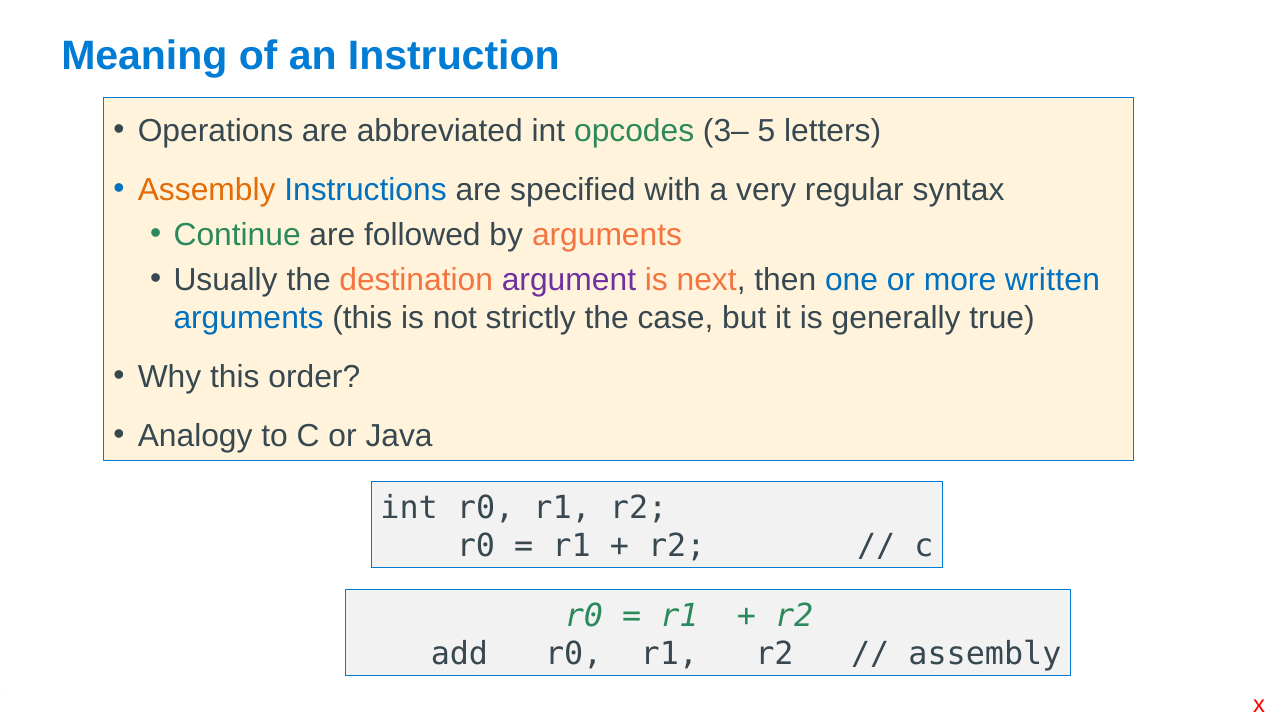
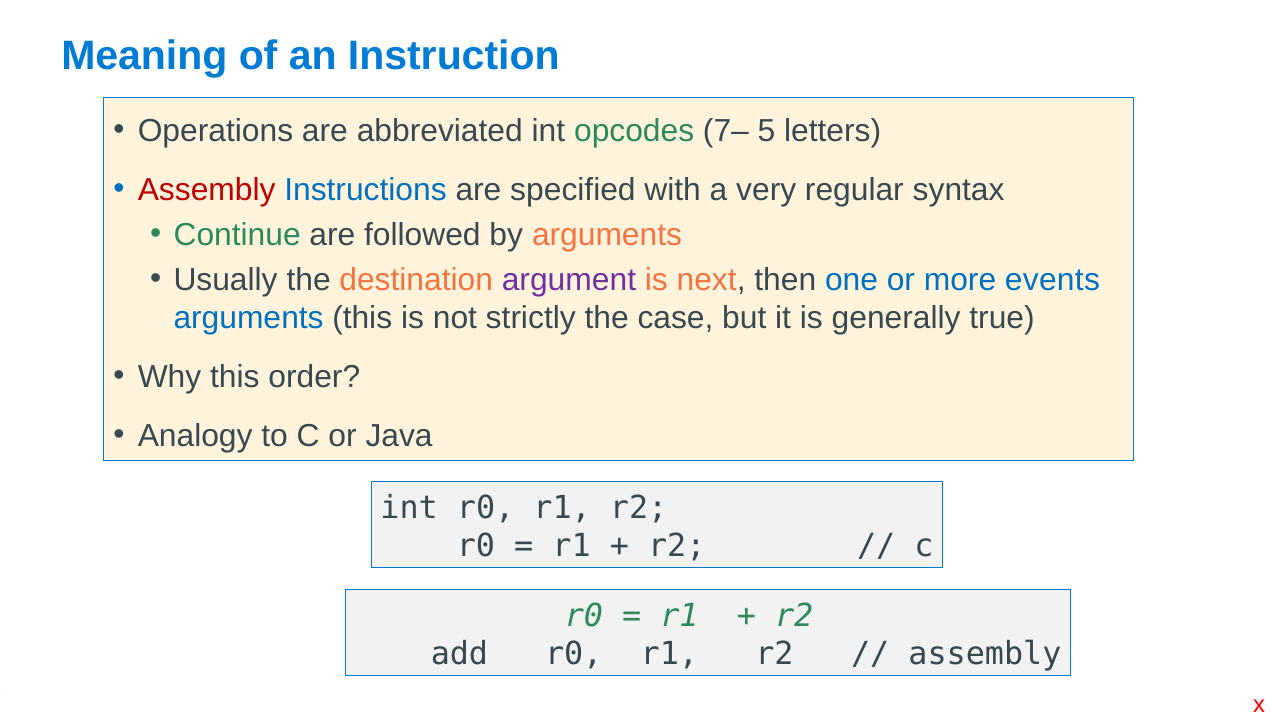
3–: 3– -> 7–
Assembly at (207, 190) colour: orange -> red
written: written -> events
